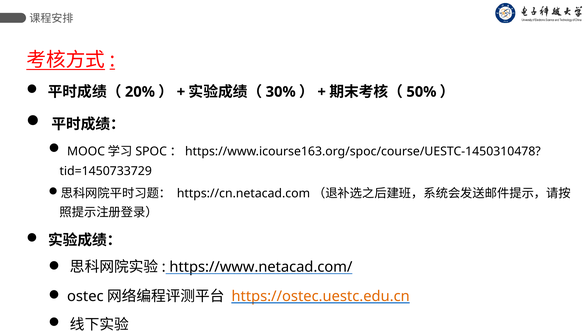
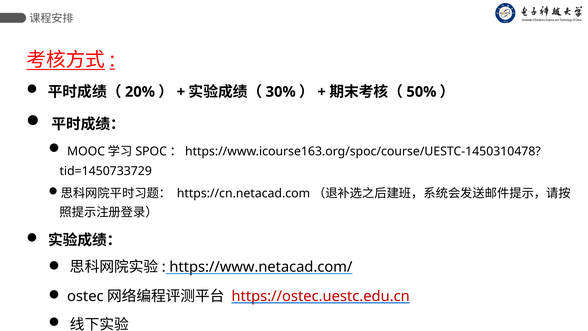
https://ostec.uestc.edu.cn colour: orange -> red
